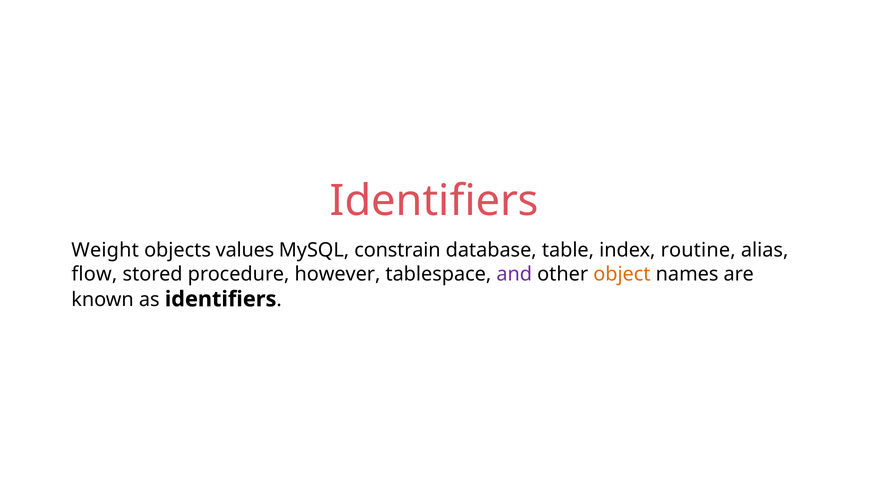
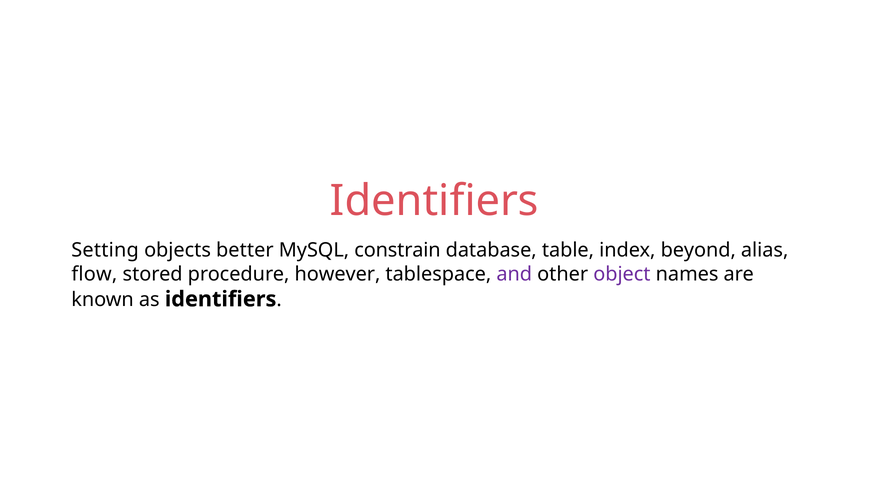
Weight: Weight -> Setting
values: values -> better
routine: routine -> beyond
object colour: orange -> purple
